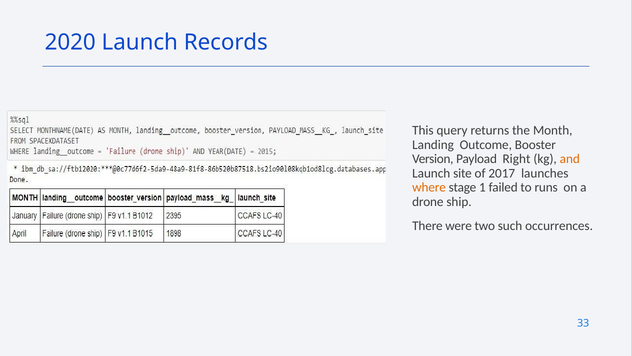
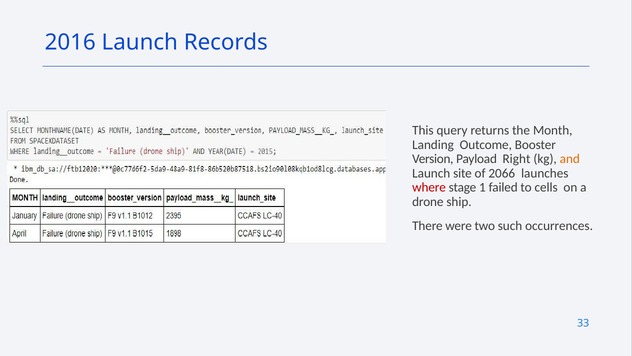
2020: 2020 -> 2016
2017: 2017 -> 2066
where colour: orange -> red
runs: runs -> cells
